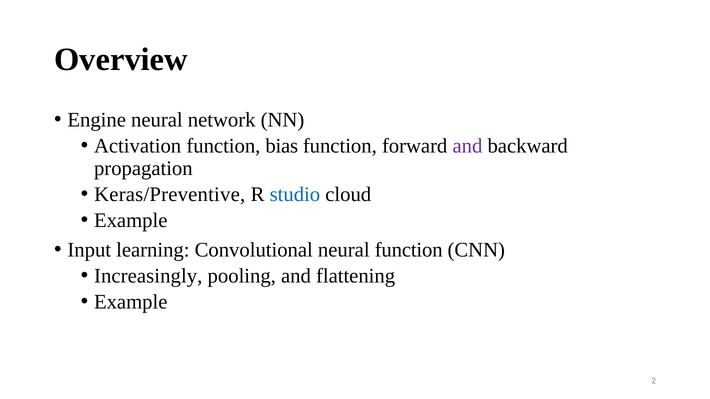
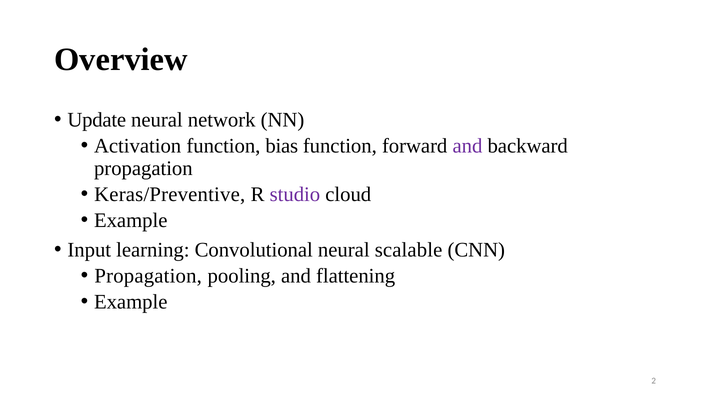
Engine: Engine -> Update
studio colour: blue -> purple
neural function: function -> scalable
Increasingly at (148, 276): Increasingly -> Propagation
